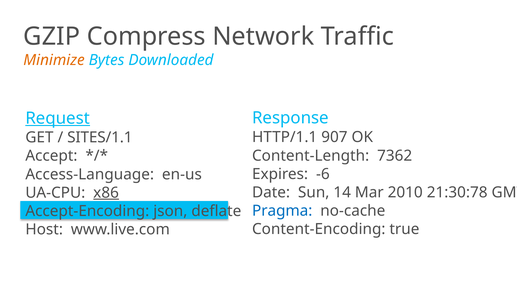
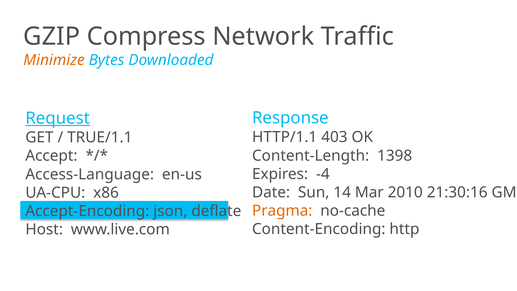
907: 907 -> 403
SITES/1.1: SITES/1.1 -> TRUE/1.1
7362: 7362 -> 1398
-6: -6 -> -4
21:30:78: 21:30:78 -> 21:30:16
x86 underline: present -> none
Pragma colour: blue -> orange
true: true -> http
